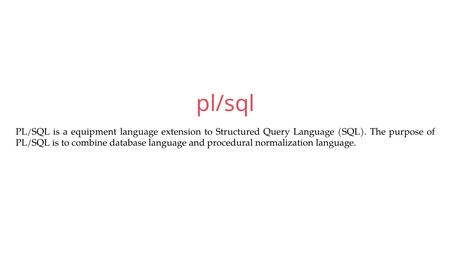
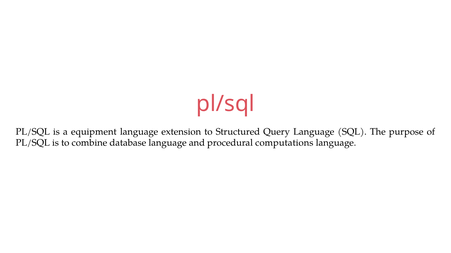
normalization: normalization -> computations
